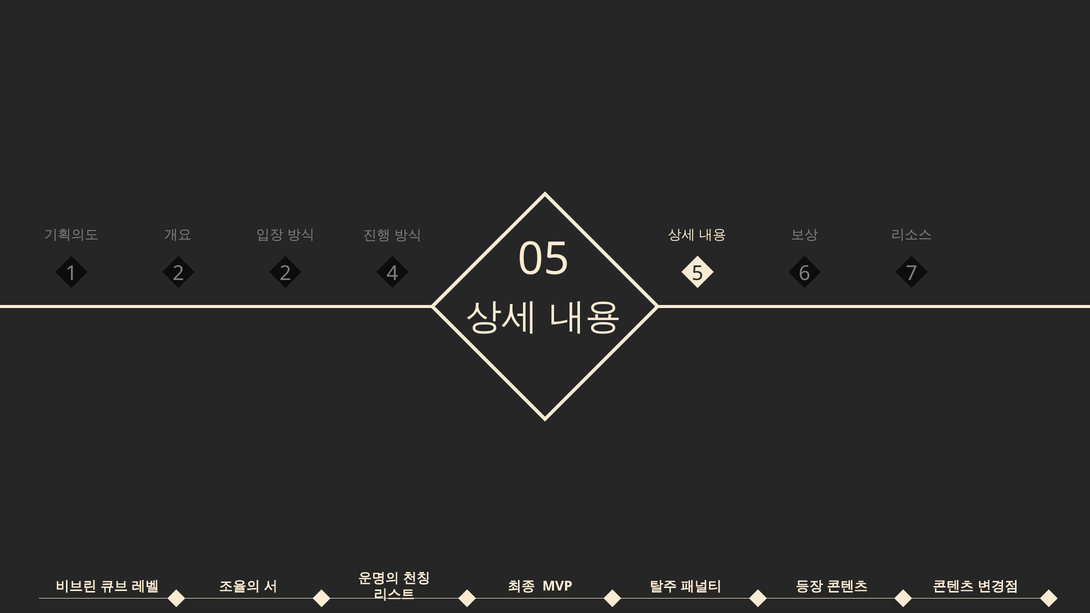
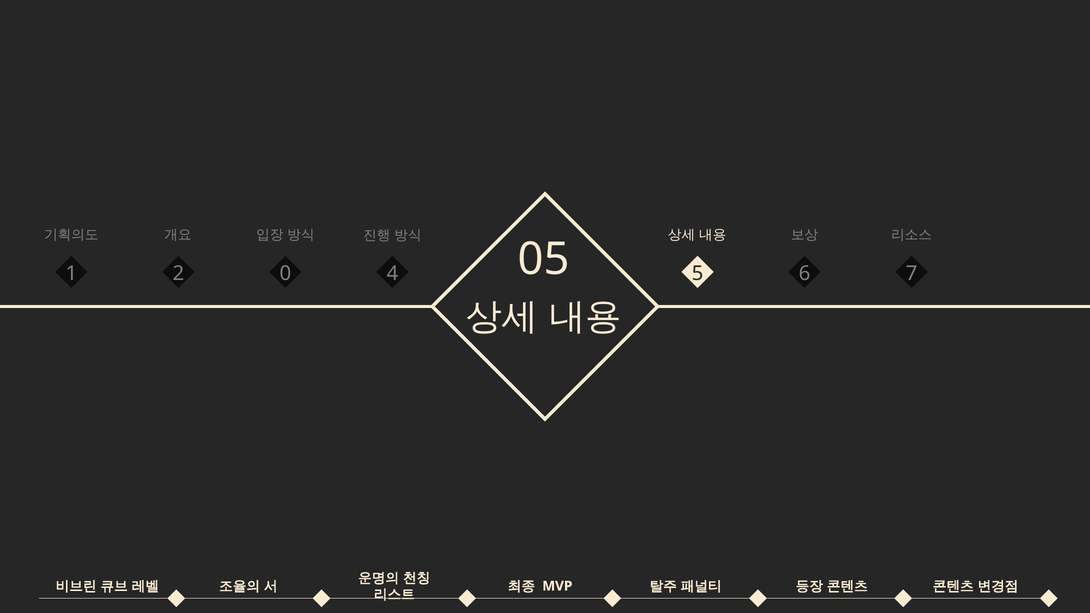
2 2: 2 -> 0
